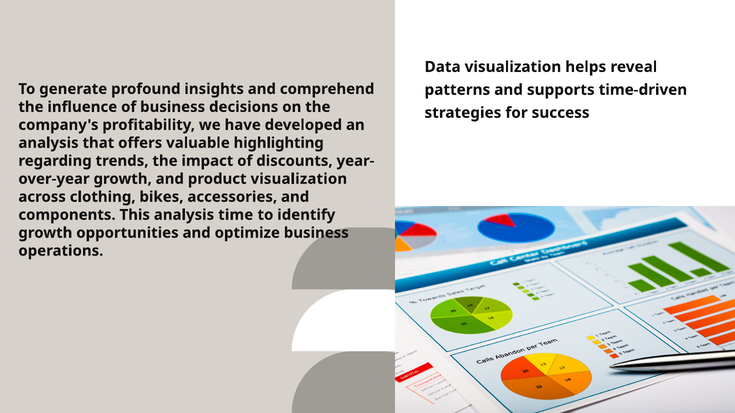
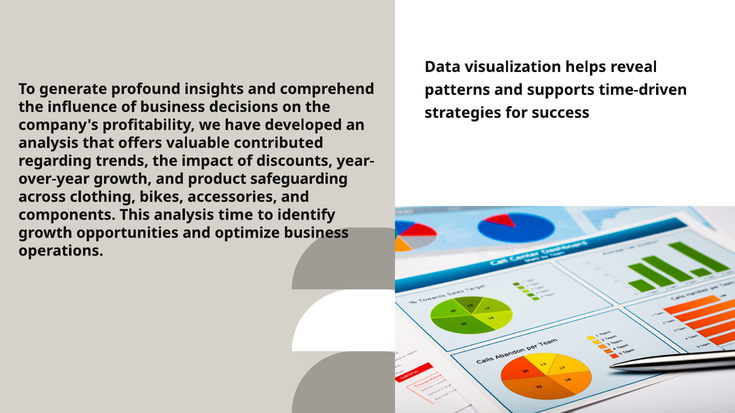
highlighting: highlighting -> contributed
product visualization: visualization -> safeguarding
